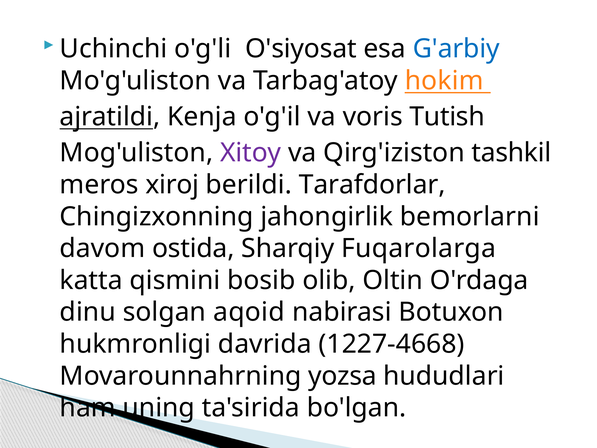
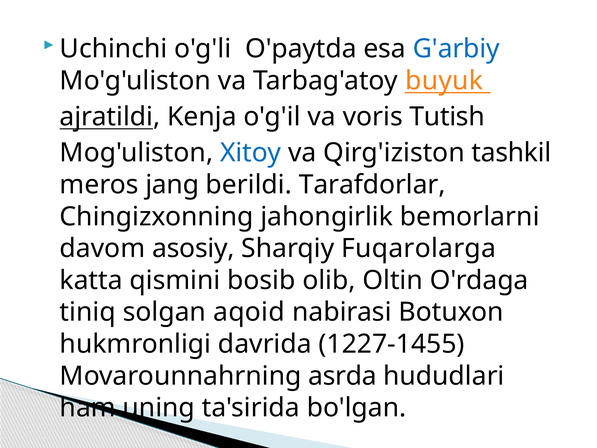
O'siyosat: O'siyosat -> O'paytda
hokim: hokim -> buyuk
Xitoy colour: purple -> blue
xiroj: xiroj -> jang
ostida: ostida -> asosiy
dinu: dinu -> tiniq
1227-4668: 1227-4668 -> 1227-1455
yozsa: yozsa -> asrda
